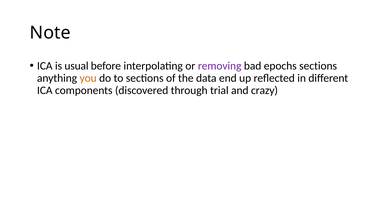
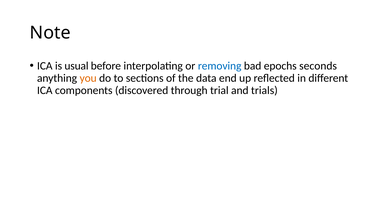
removing colour: purple -> blue
epochs sections: sections -> seconds
crazy: crazy -> trials
